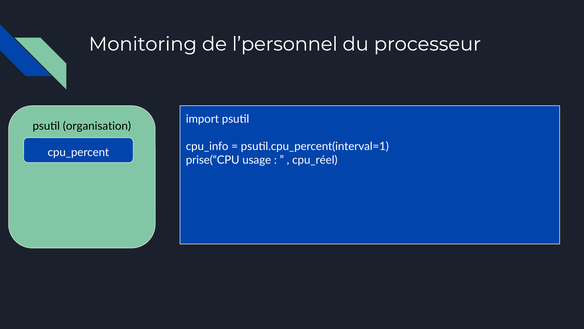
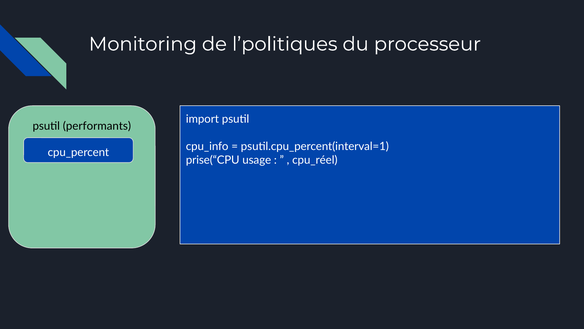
l’personnel: l’personnel -> l’politiques
organisation: organisation -> performants
